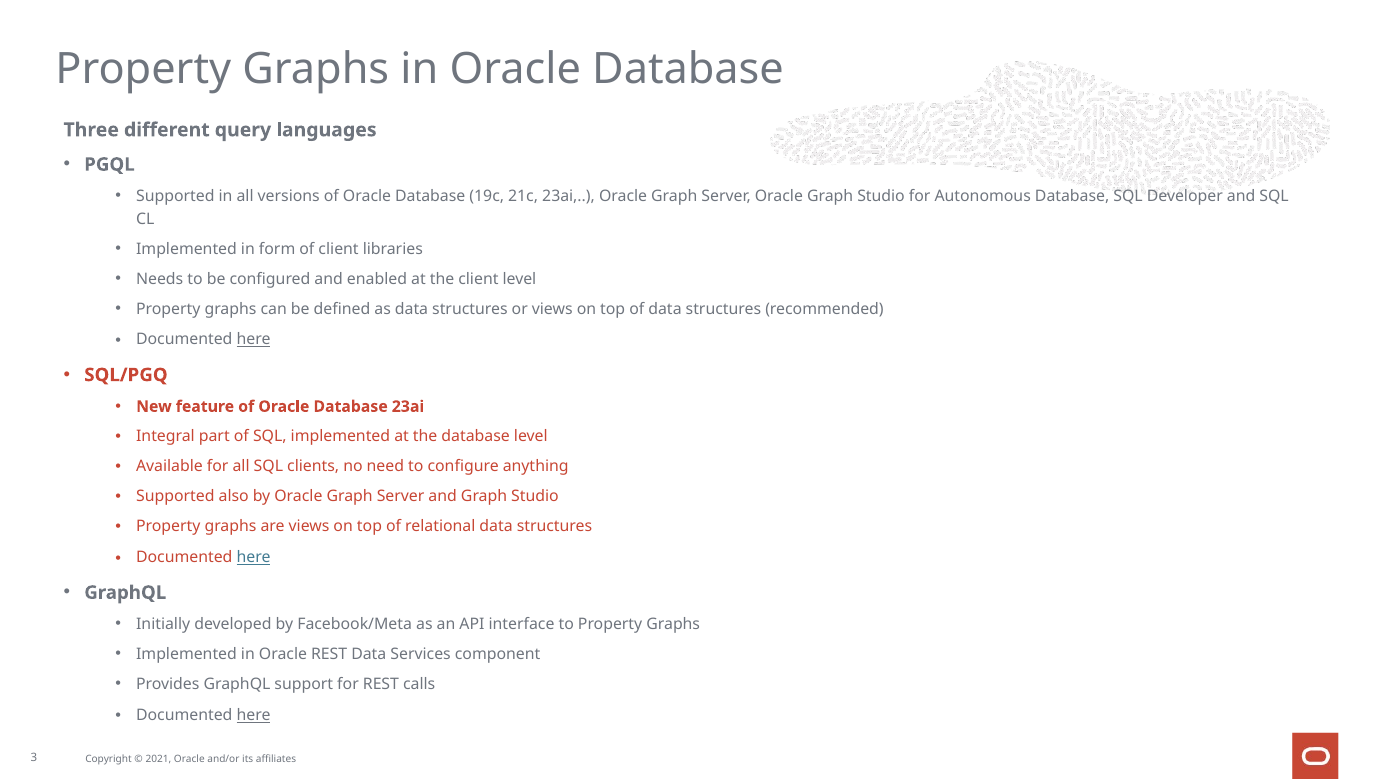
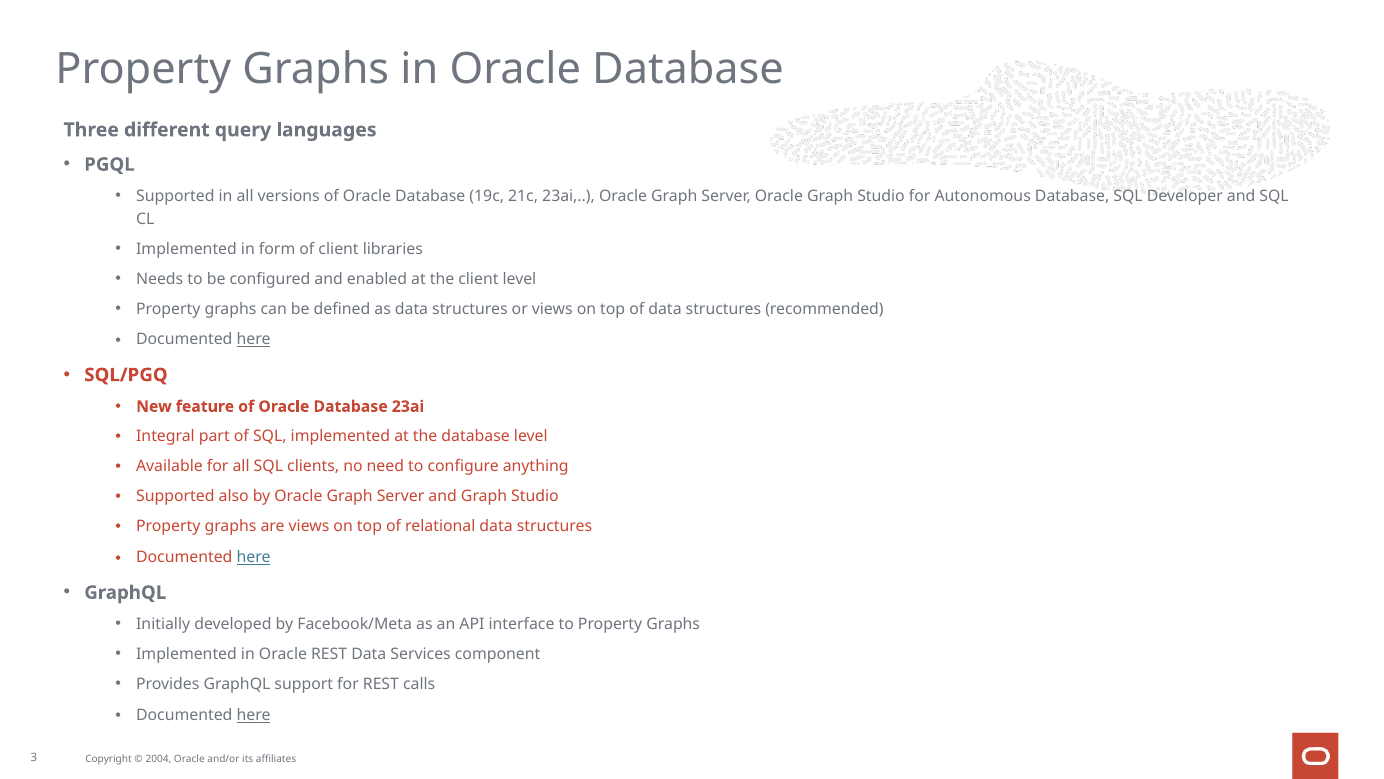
2021: 2021 -> 2004
